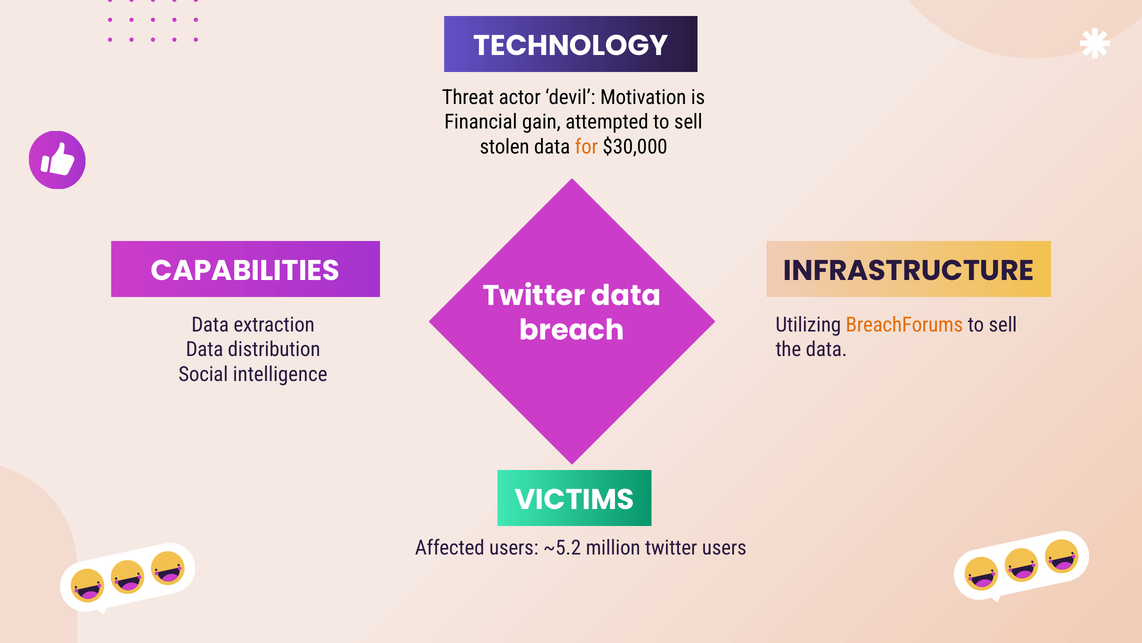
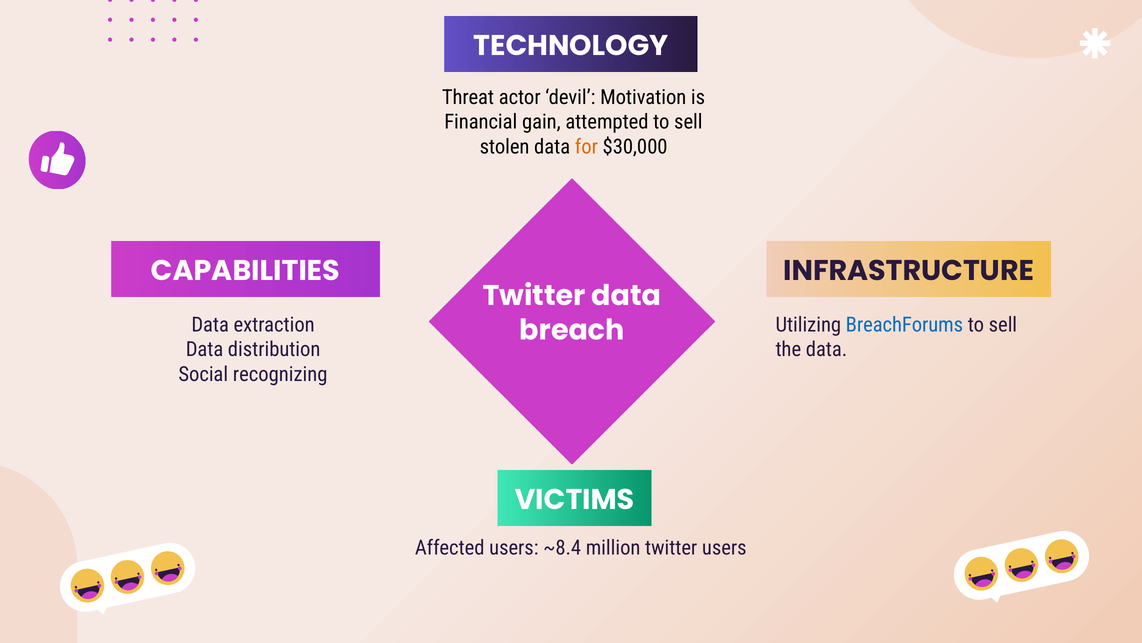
BreachForums colour: orange -> blue
intelligence: intelligence -> recognizing
~5.2: ~5.2 -> ~8.4
